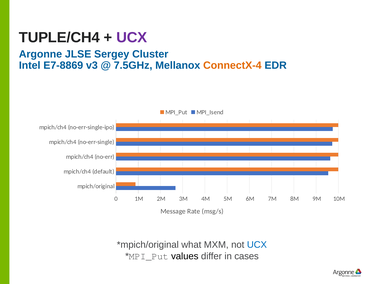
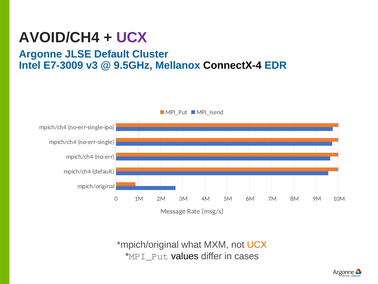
TUPLE/CH4: TUPLE/CH4 -> AVOID/CH4
JLSE Sergey: Sergey -> Default
E7-8869: E7-8869 -> E7-3009
7.5GHz: 7.5GHz -> 9.5GHz
ConnectX-4 colour: orange -> black
UCX at (257, 244) colour: blue -> orange
